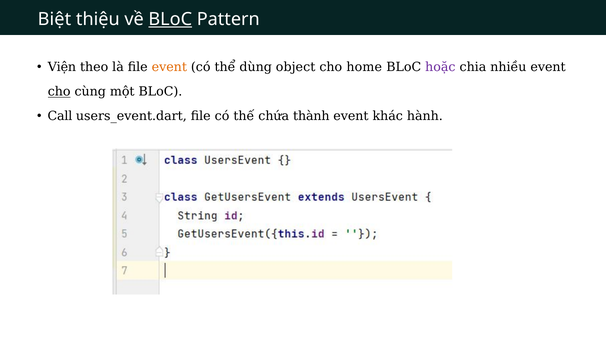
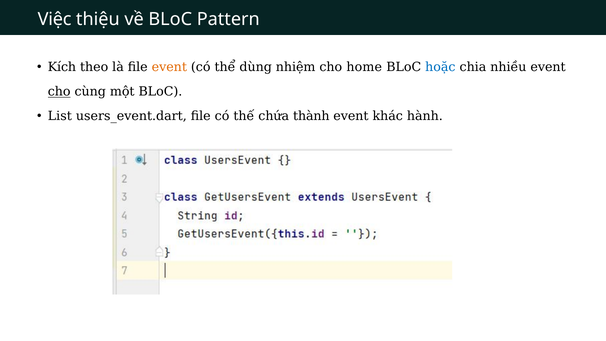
Biệt: Biệt -> Việc
BLoC at (170, 19) underline: present -> none
Viện: Viện -> Kích
object: object -> nhiệm
hoặc colour: purple -> blue
Call: Call -> List
